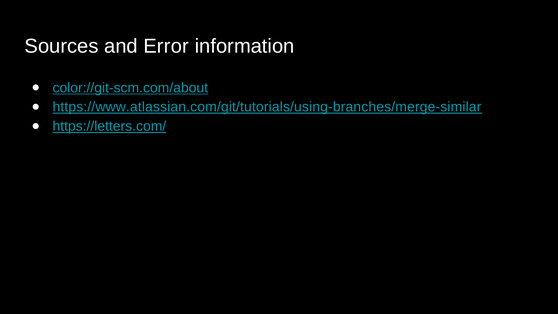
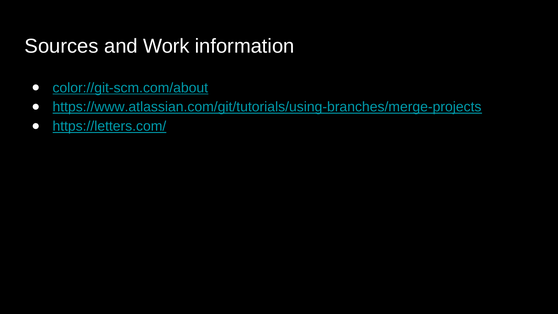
Error: Error -> Work
https://www.atlassian.com/git/tutorials/using-branches/merge-similar: https://www.atlassian.com/git/tutorials/using-branches/merge-similar -> https://www.atlassian.com/git/tutorials/using-branches/merge-projects
